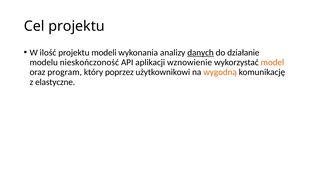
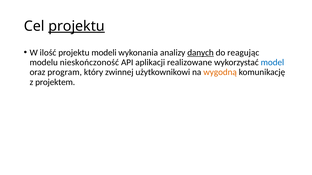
projektu at (77, 26) underline: none -> present
działanie: działanie -> reagując
wznowienie: wznowienie -> realizowane
model colour: orange -> blue
poprzez: poprzez -> zwinnej
elastyczne: elastyczne -> projektem
